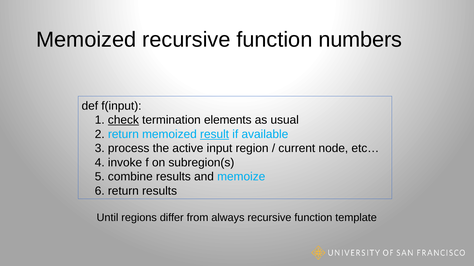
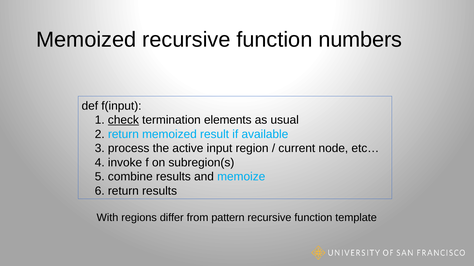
result underline: present -> none
Until: Until -> With
always: always -> pattern
